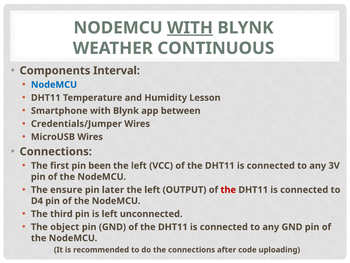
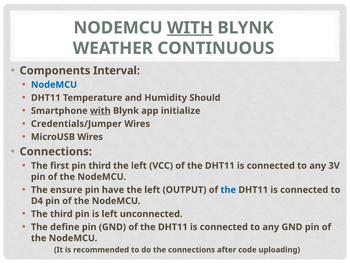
Lesson: Lesson -> Should
with at (100, 111) underline: none -> present
between: between -> initialize
pin been: been -> third
later: later -> have
the at (228, 189) colour: red -> blue
object: object -> define
